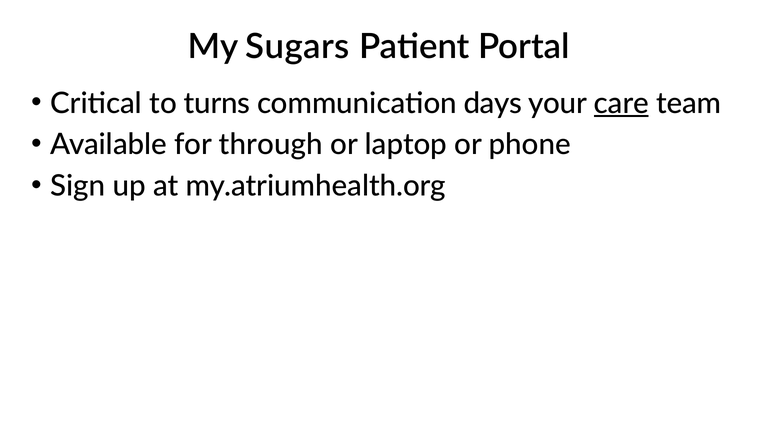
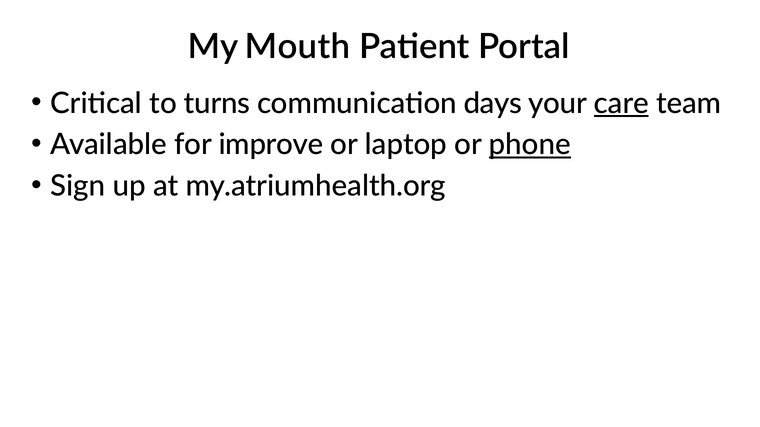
Sugars: Sugars -> Mouth
through: through -> improve
phone underline: none -> present
